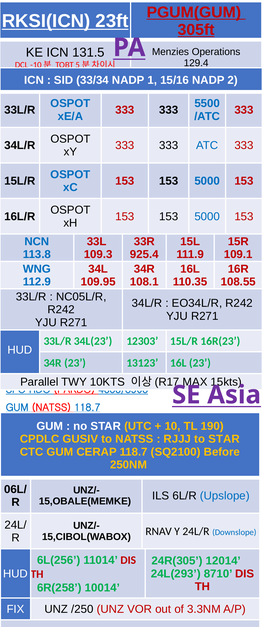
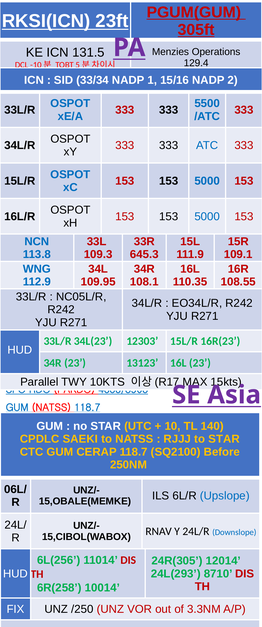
925.4: 925.4 -> 645.3
190: 190 -> 140
GUSIV: GUSIV -> SAEKI
